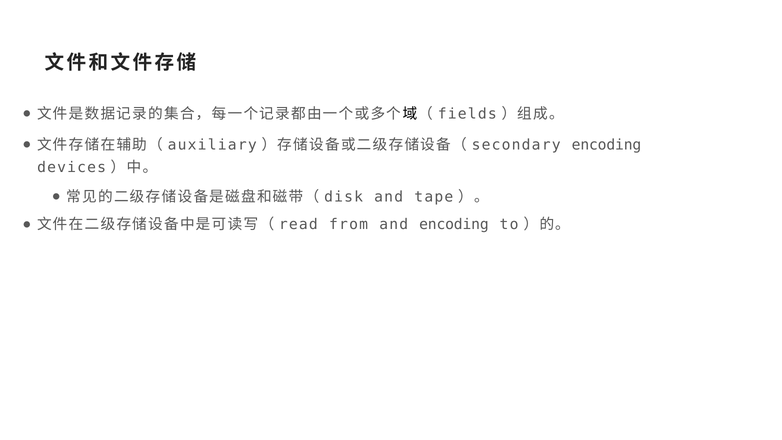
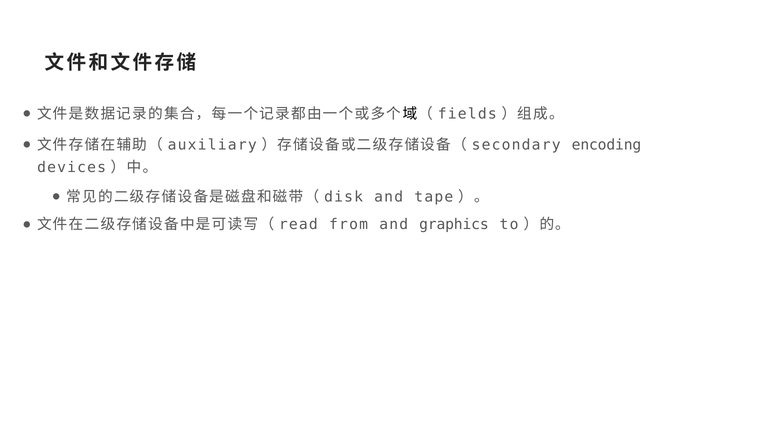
and encoding: encoding -> graphics
